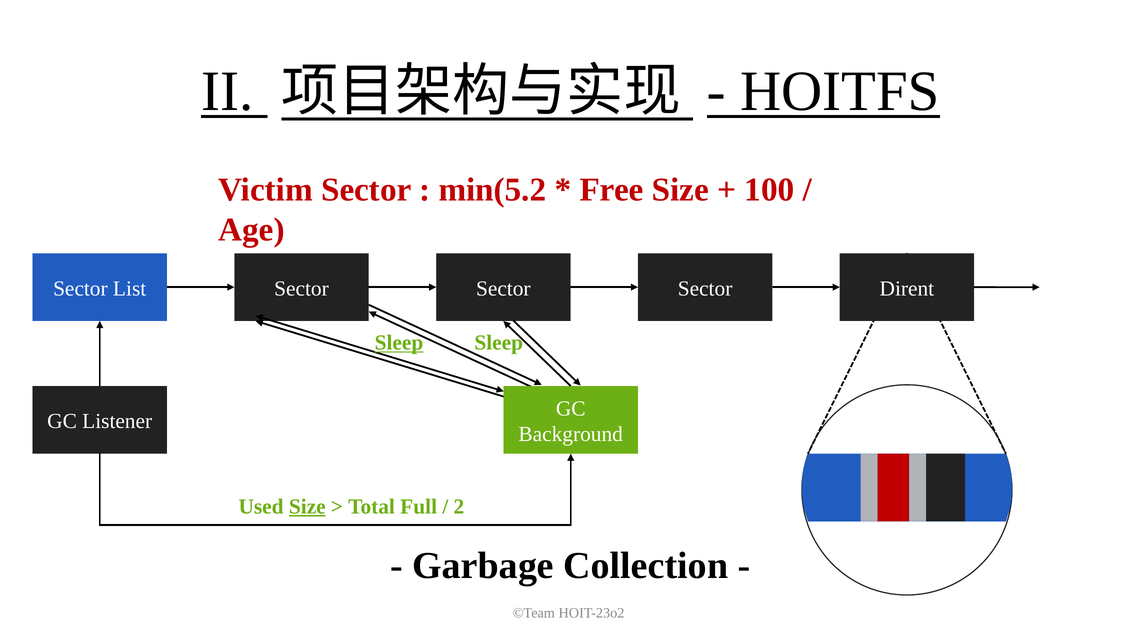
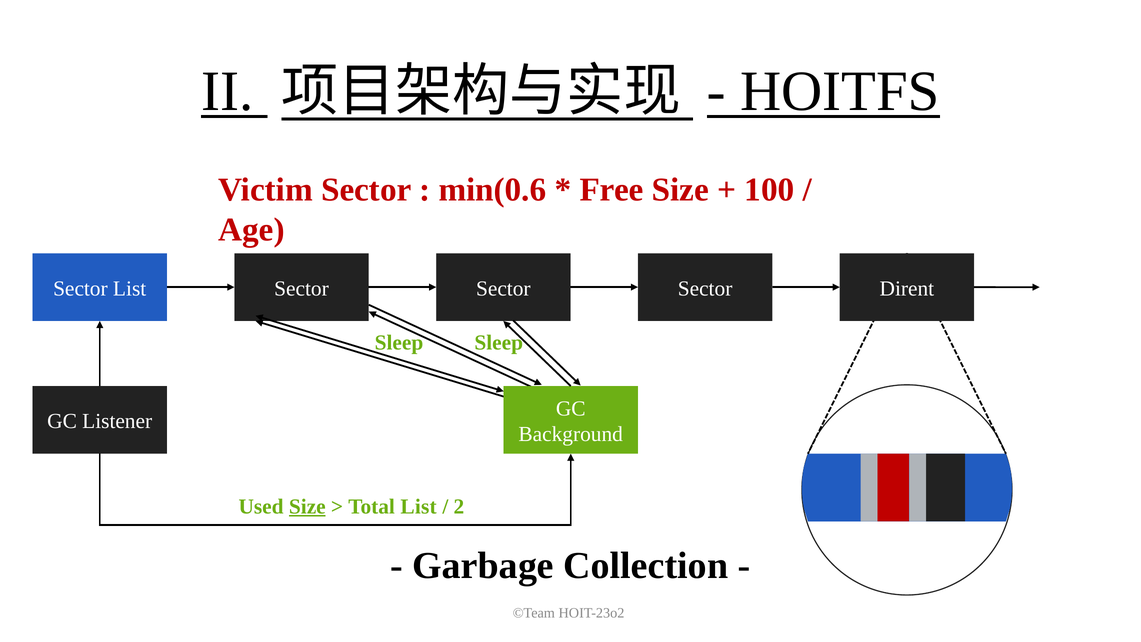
min(5.2: min(5.2 -> min(0.6
Sleep at (399, 343) underline: present -> none
Total Full: Full -> List
